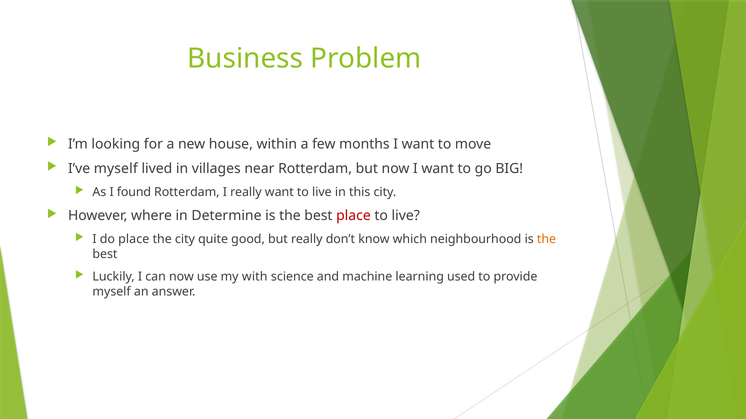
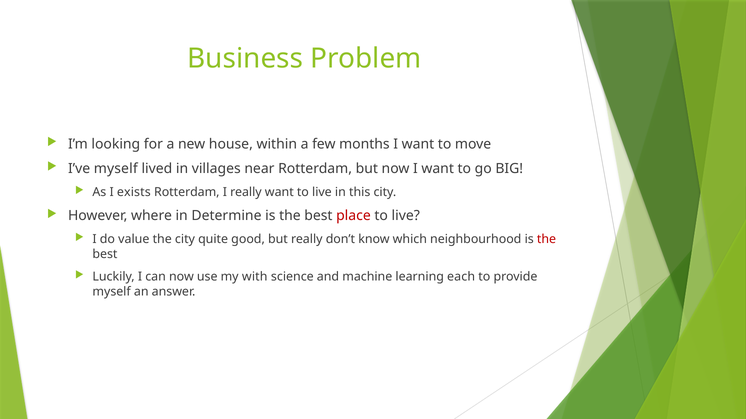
found: found -> exists
do place: place -> value
the at (546, 240) colour: orange -> red
used: used -> each
